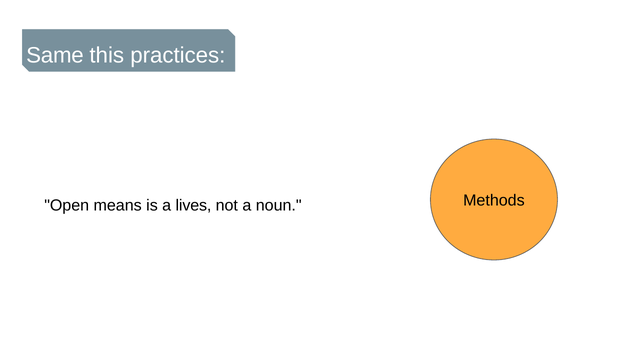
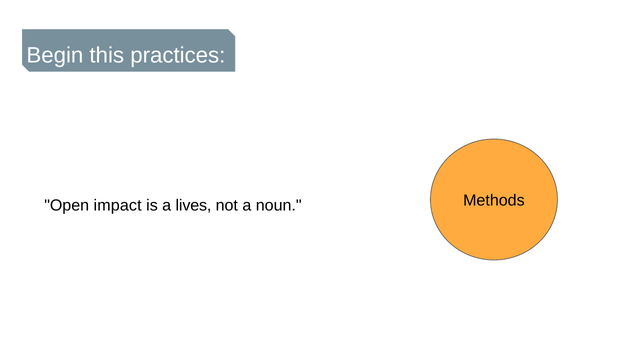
Same: Same -> Begin
means: means -> impact
